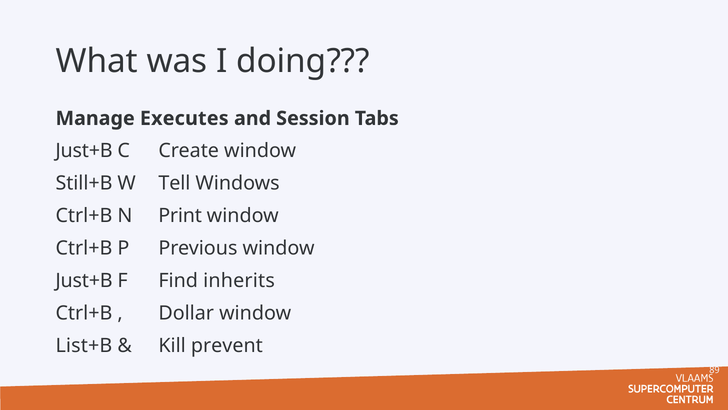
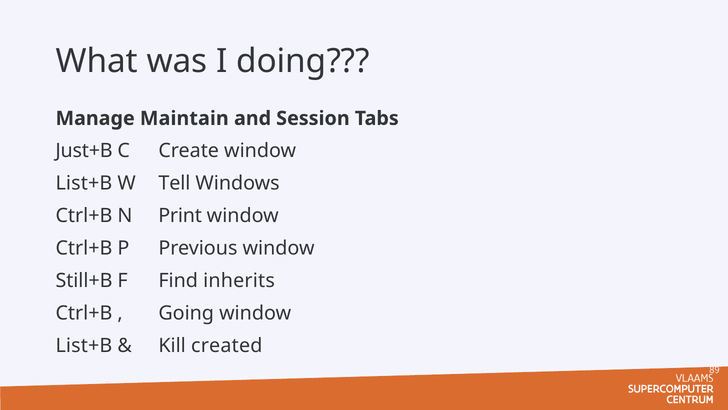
Executes: Executes -> Maintain
Still+B at (84, 183): Still+B -> List+B
Just+B at (84, 280): Just+B -> Still+B
Dollar: Dollar -> Going
prevent: prevent -> created
